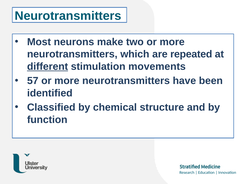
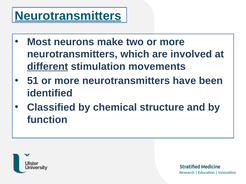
Neurotransmitters at (68, 16) underline: none -> present
repeated: repeated -> involved
57: 57 -> 51
